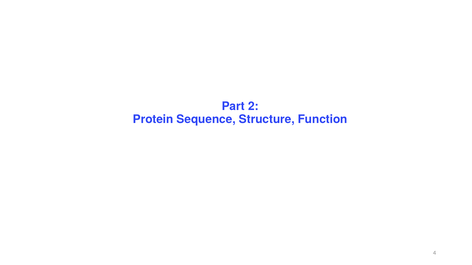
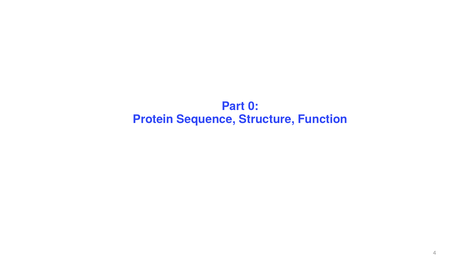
2: 2 -> 0
